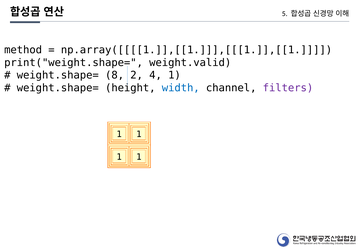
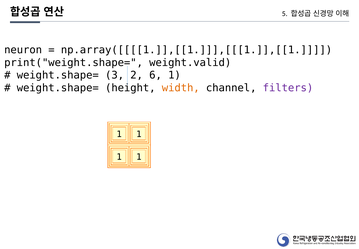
method: method -> neuron
8: 8 -> 3
4: 4 -> 6
width colour: blue -> orange
